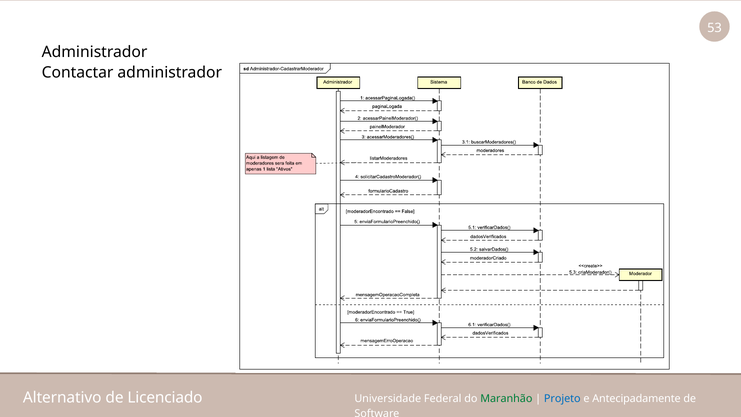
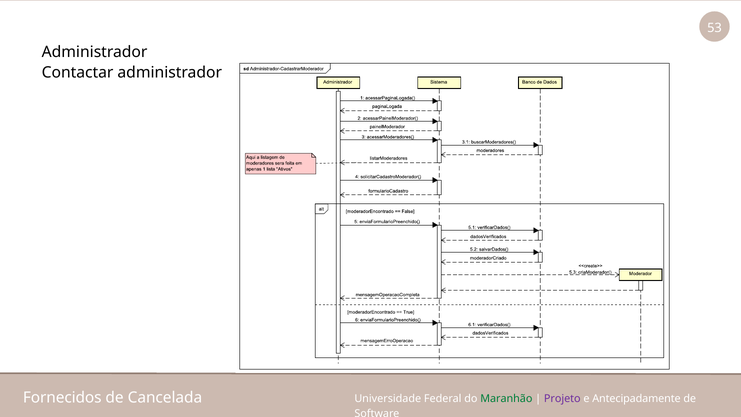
Alternativo: Alternativo -> Fornecidos
Licenciado: Licenciado -> Cancelada
Projeto colour: blue -> purple
